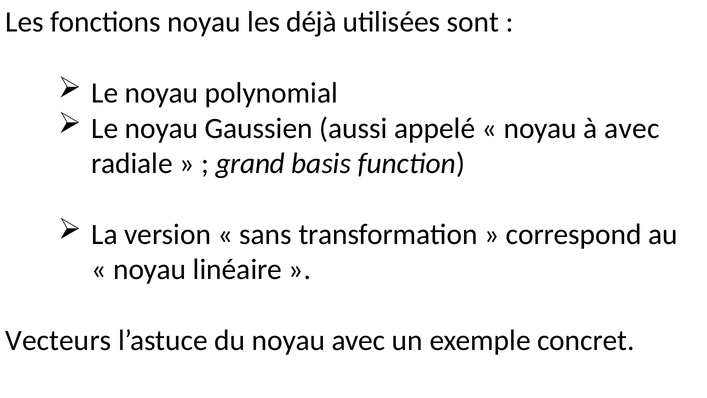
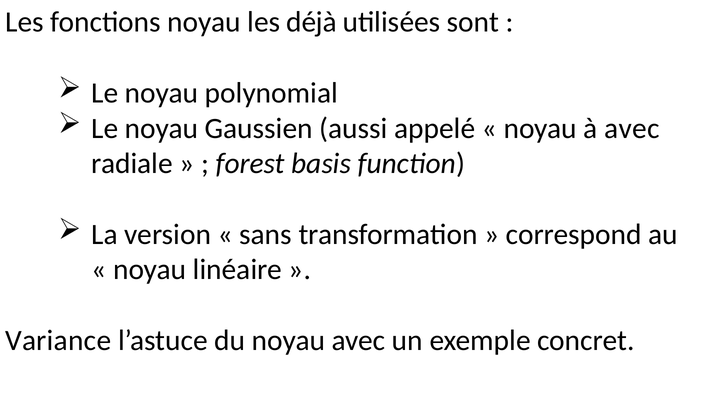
grand: grand -> forest
Vecteurs: Vecteurs -> Variance
